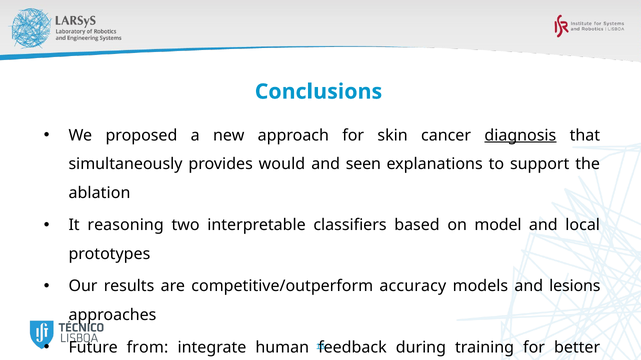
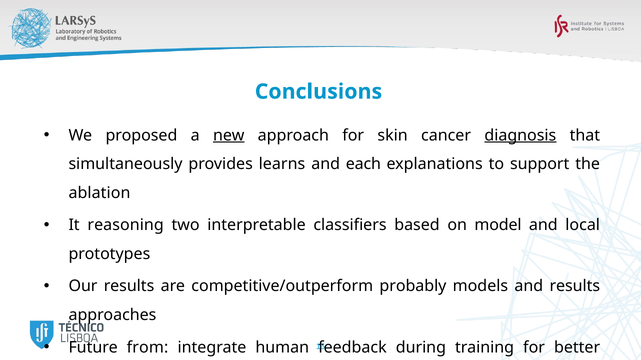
new underline: none -> present
would: would -> learns
seen: seen -> each
accuracy: accuracy -> probably
and lesions: lesions -> results
